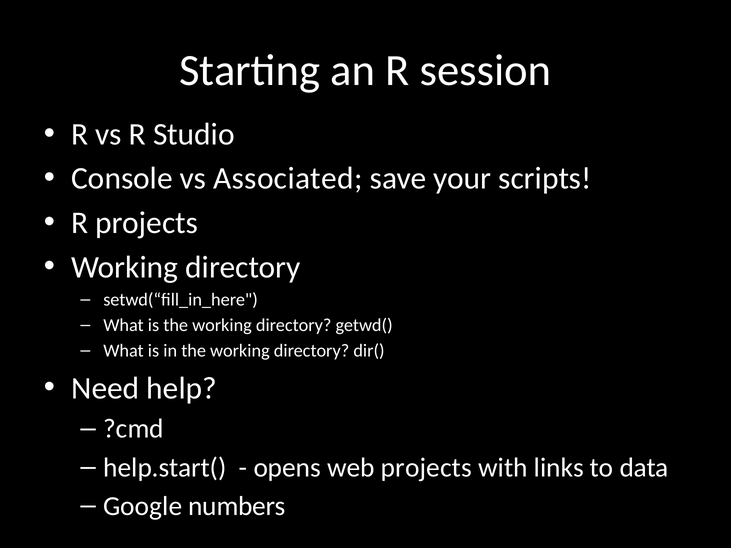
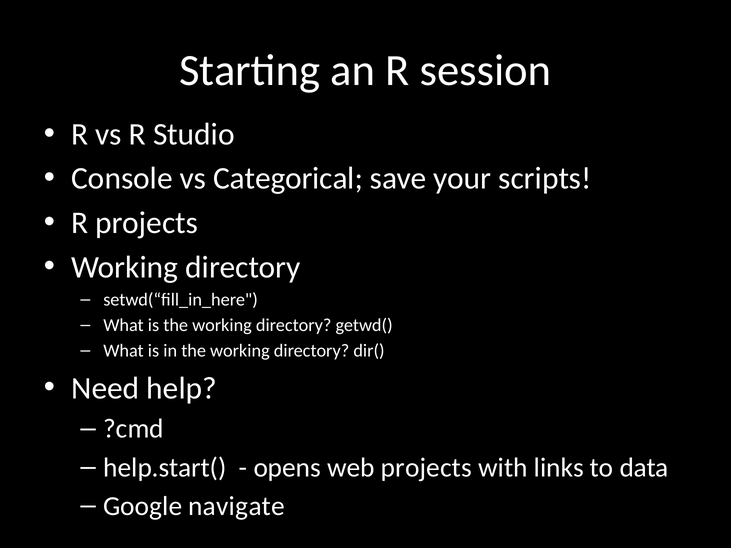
Associated: Associated -> Categorical
numbers: numbers -> navigate
